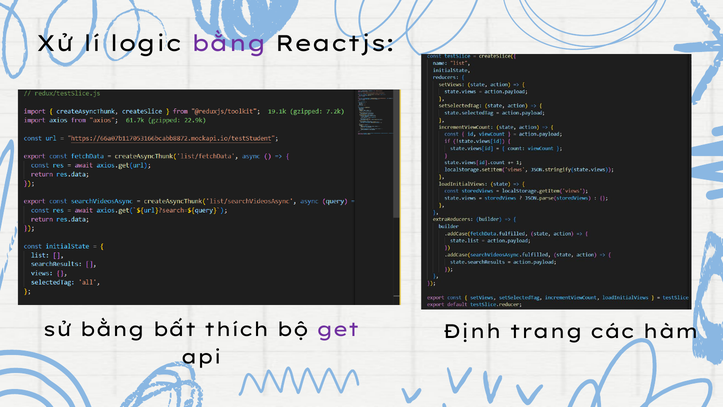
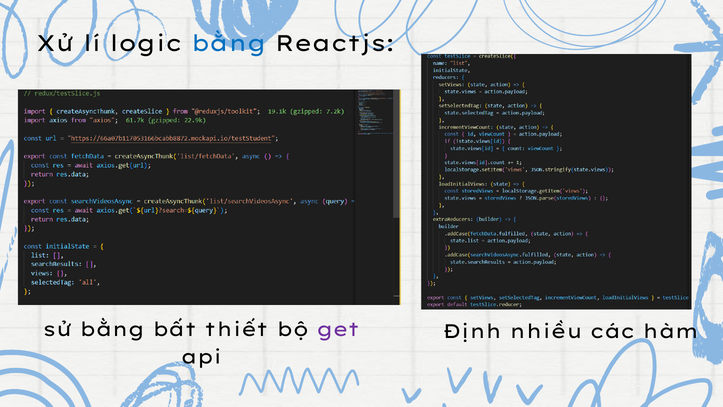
bằng at (229, 44) colour: purple -> blue
thích: thích -> thiết
trang: trang -> nhiều
